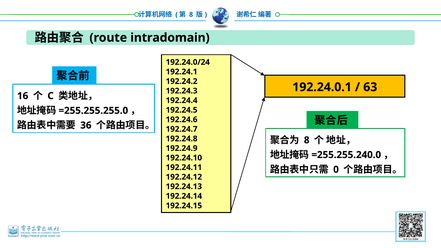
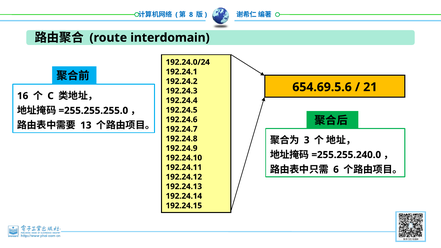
intradomain: intradomain -> interdomain
192.24.0.1: 192.24.0.1 -> 654.69.5.6
63: 63 -> 21
36: 36 -> 13
8 at (307, 140): 8 -> 3
0: 0 -> 6
